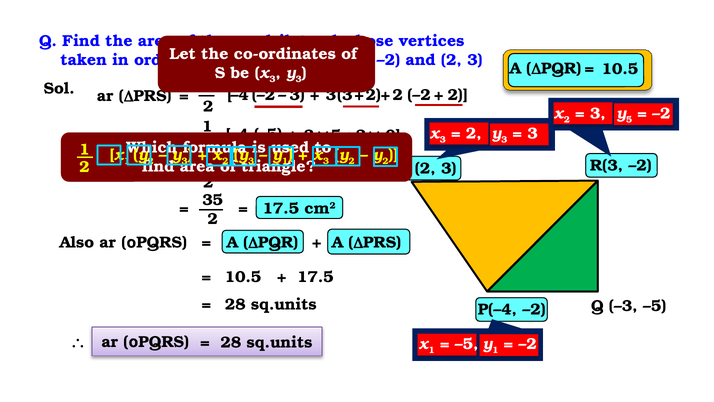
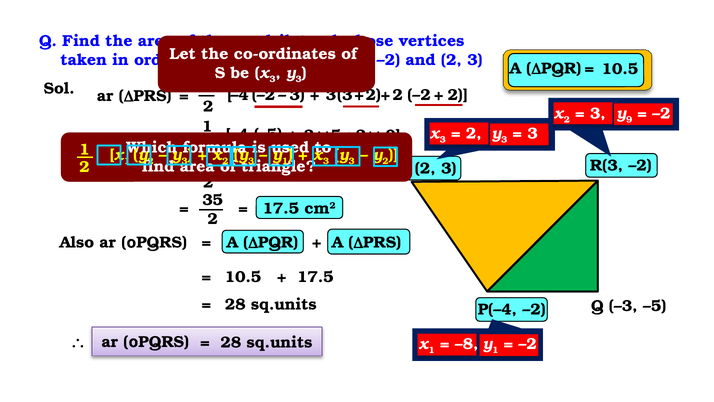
5: 5 -> 9
2 at (352, 161): 2 -> 3
–5 at (467, 344): –5 -> –8
